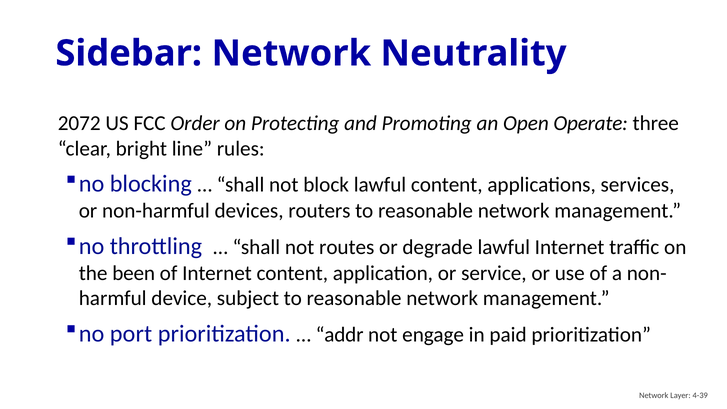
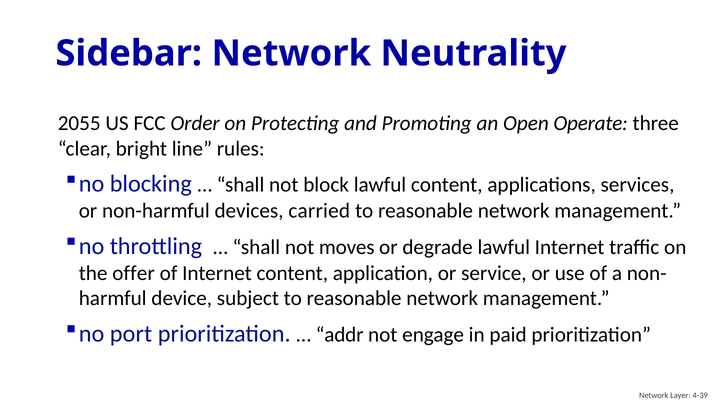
2072: 2072 -> 2055
routers: routers -> carried
routes: routes -> moves
been: been -> offer
